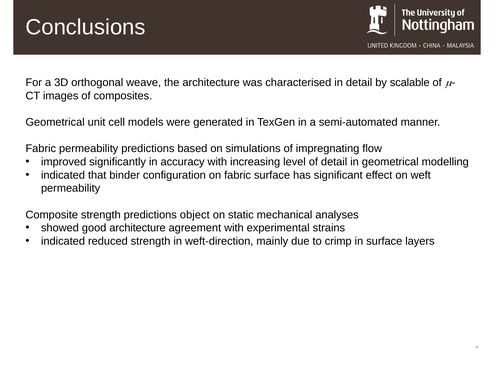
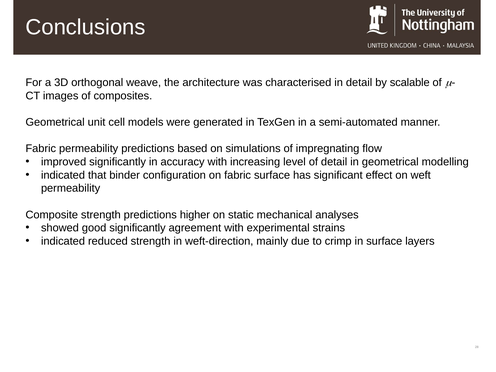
object: object -> higher
good architecture: architecture -> significantly
